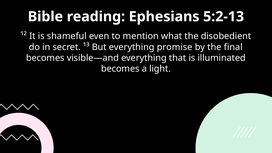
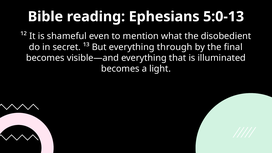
5:2-13: 5:2-13 -> 5:0-13
promise: promise -> through
